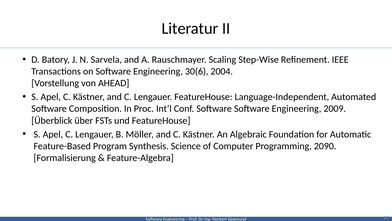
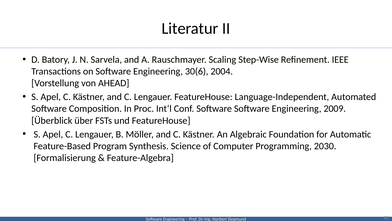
2090: 2090 -> 2030
